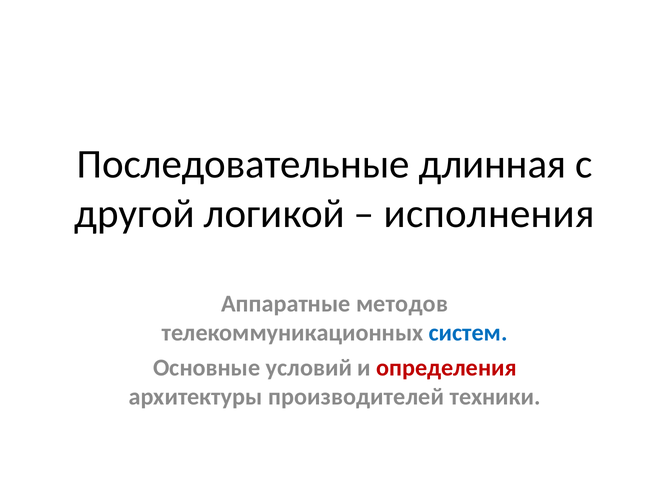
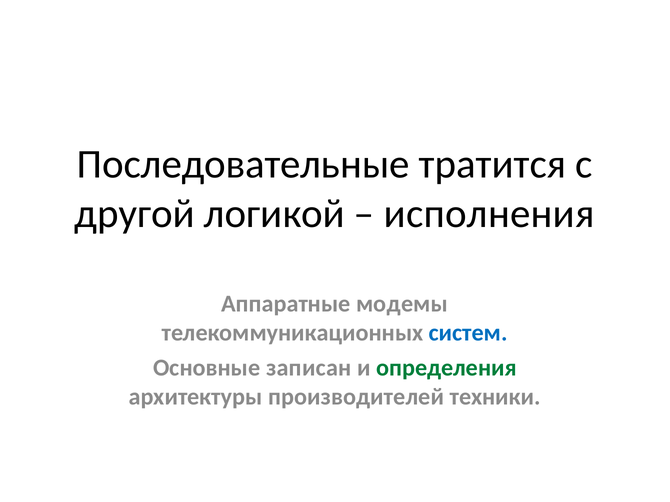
длинная: длинная -> тратится
методов: методов -> модемы
условий: условий -> записан
определения colour: red -> green
